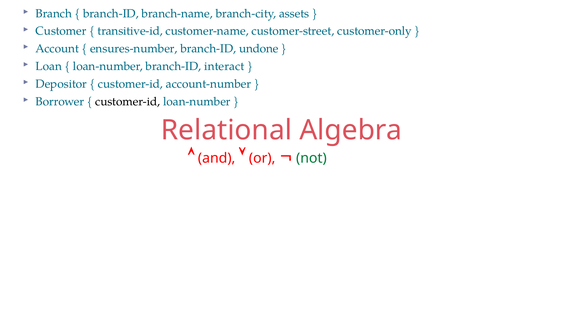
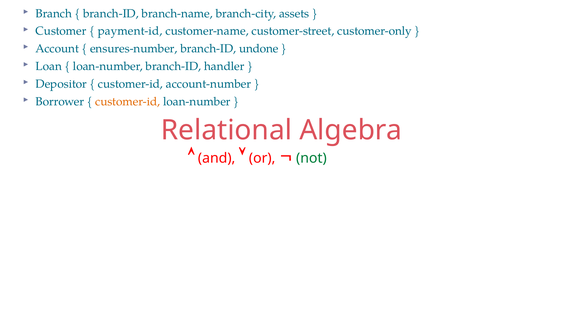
transitive-id: transitive-id -> payment-id
interact: interact -> handler
customer-id at (128, 101) colour: black -> orange
